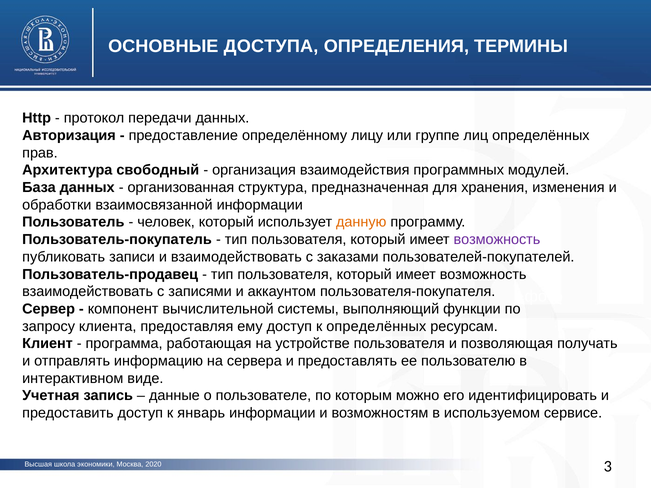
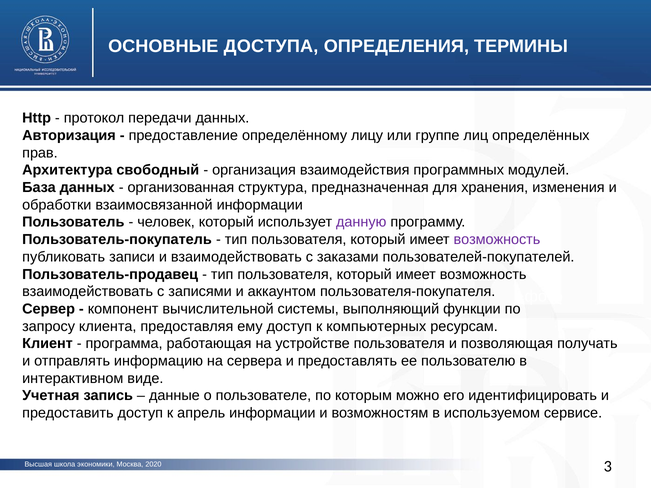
данную colour: orange -> purple
к определённых: определённых -> компьютерных
январь: январь -> апрель
